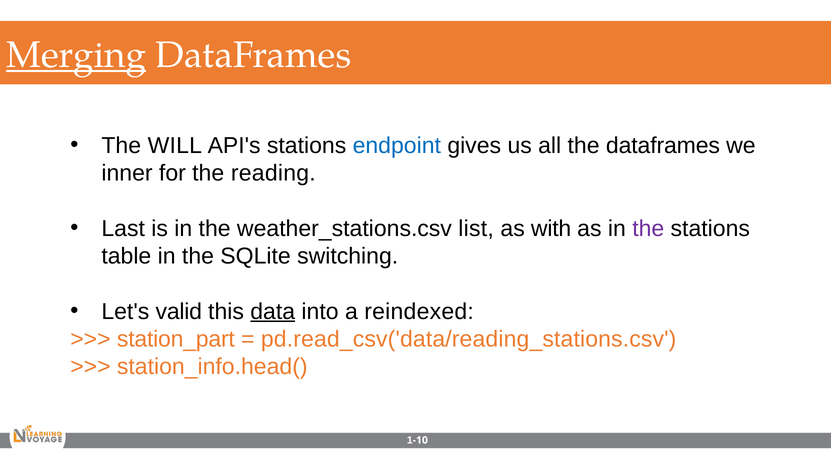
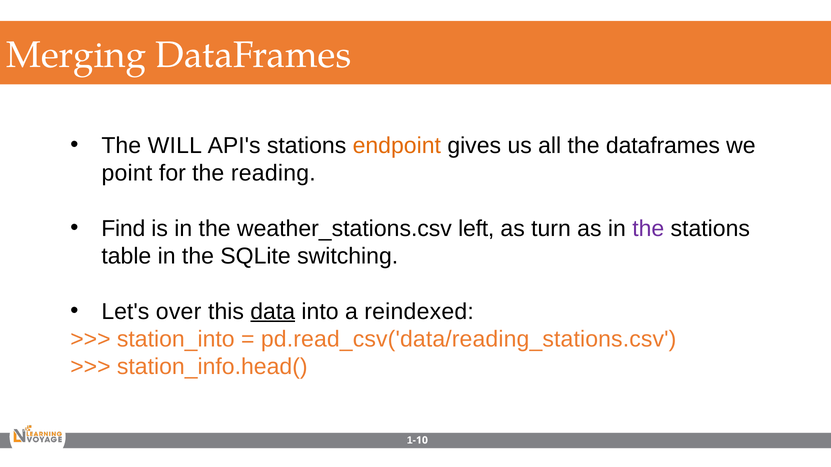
Merging underline: present -> none
endpoint colour: blue -> orange
inner: inner -> point
Last: Last -> Find
list: list -> left
with: with -> turn
valid: valid -> over
station_part: station_part -> station_into
